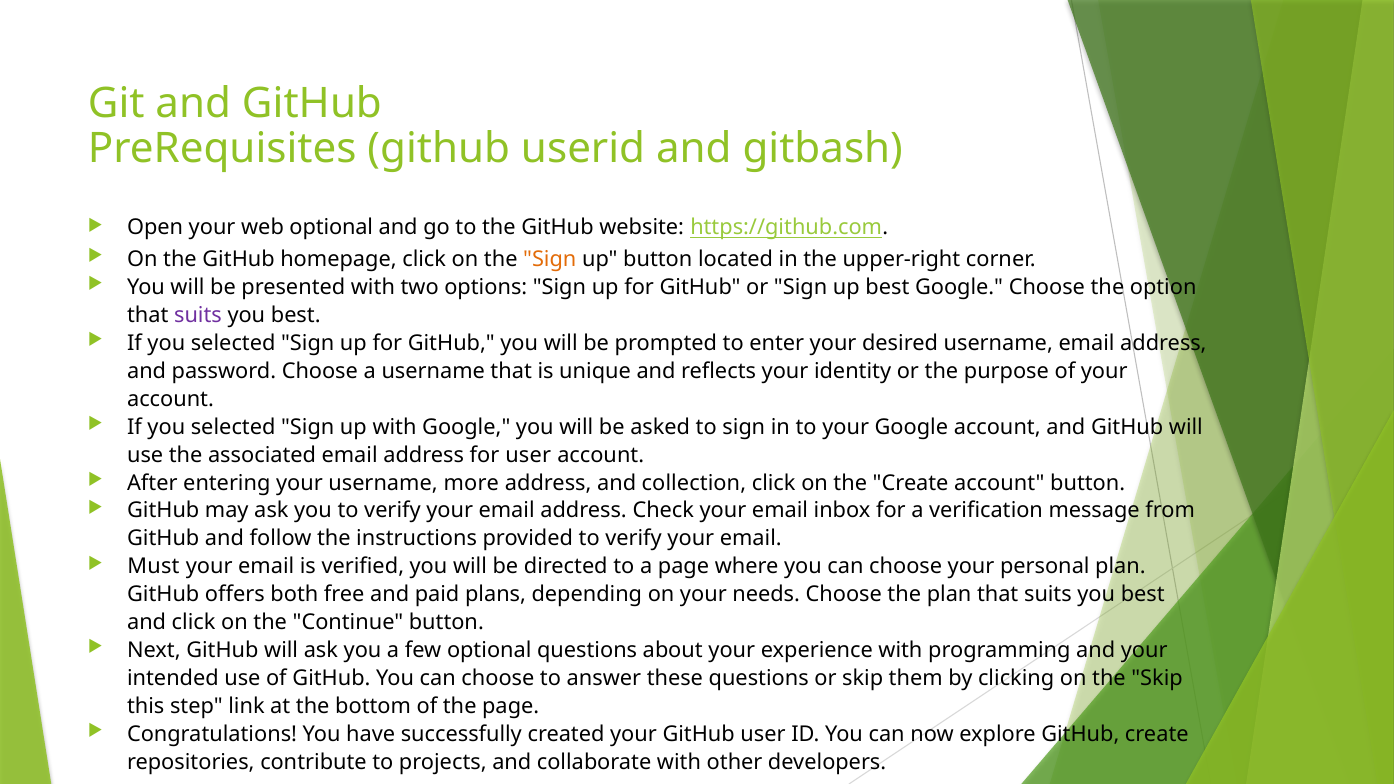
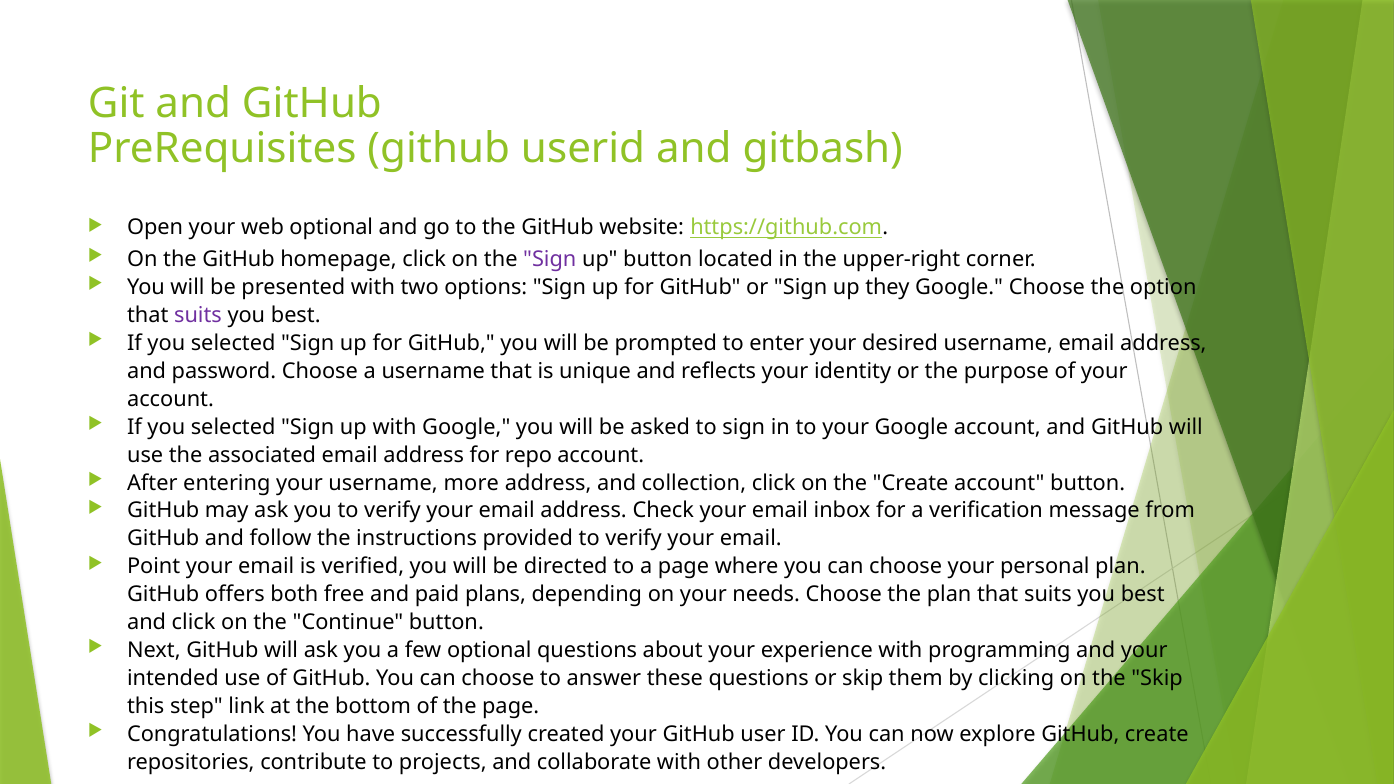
Sign at (550, 259) colour: orange -> purple
up best: best -> they
for user: user -> repo
Must: Must -> Point
